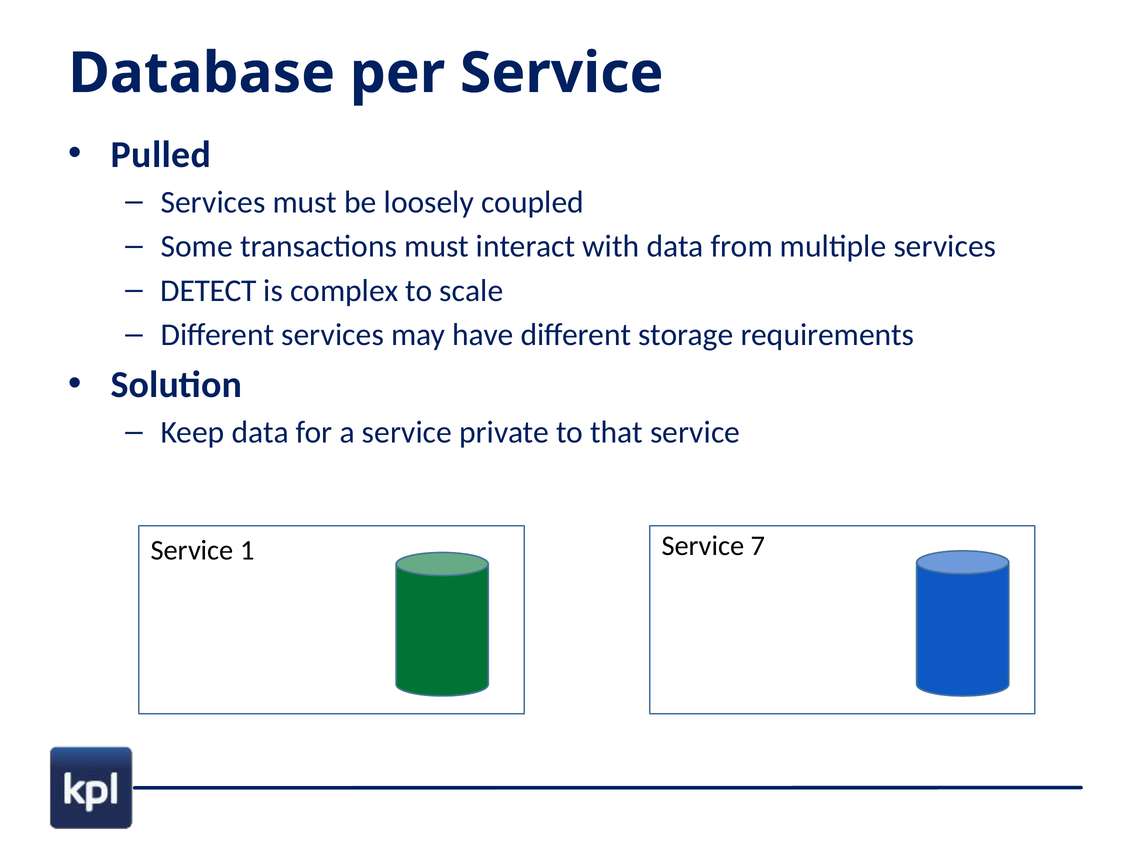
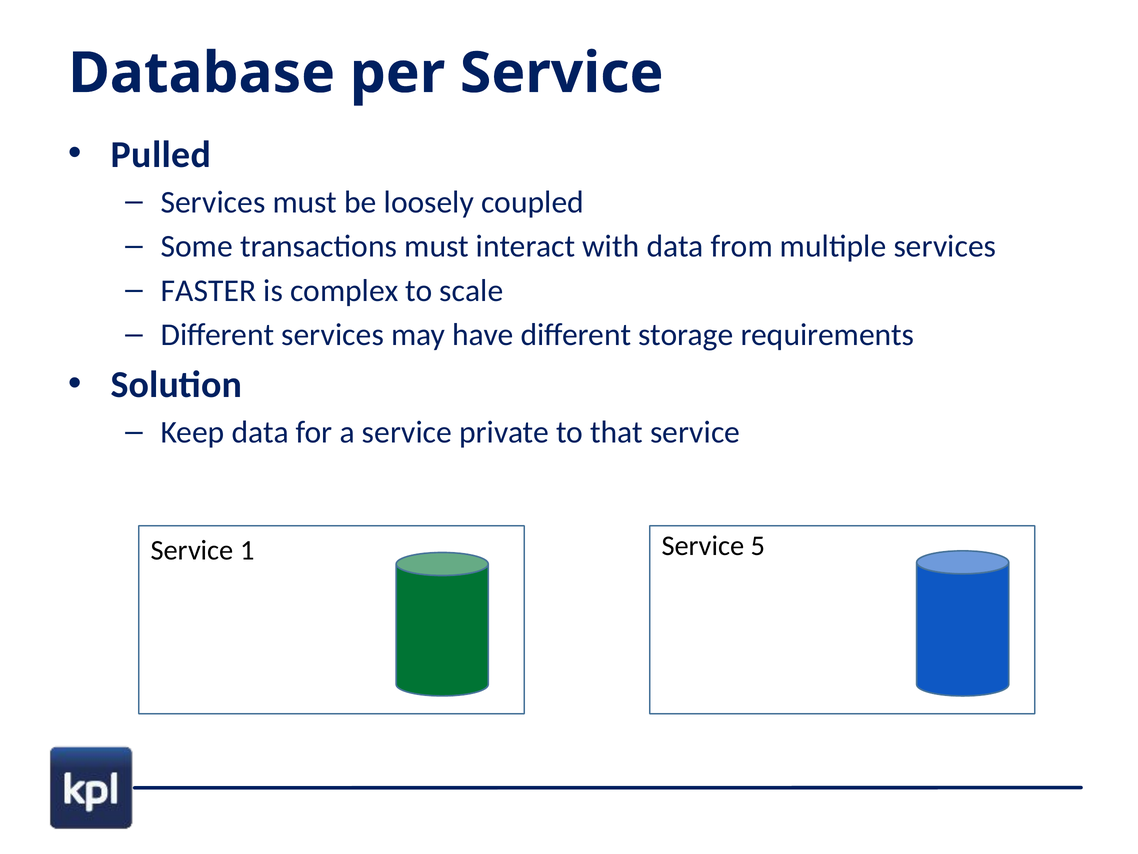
DETECT: DETECT -> FASTER
7: 7 -> 5
